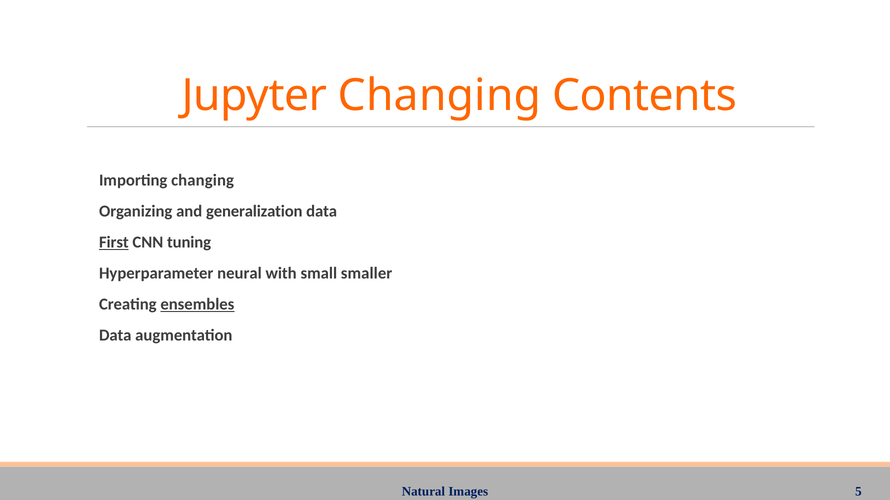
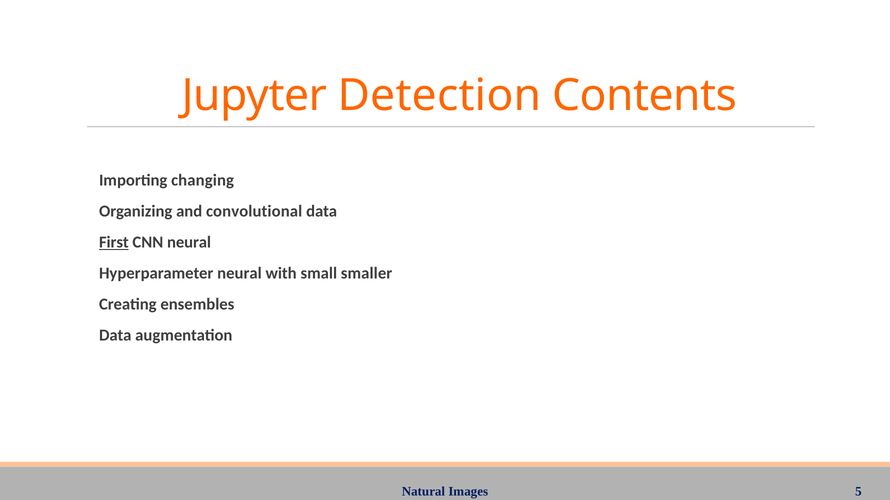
Jupyter Changing: Changing -> Detection
generalization: generalization -> convolutional
CNN tuning: tuning -> neural
ensembles underline: present -> none
